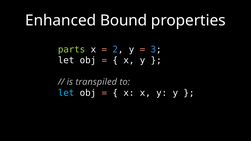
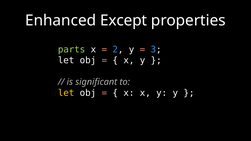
Bound: Bound -> Except
transpiled: transpiled -> significant
let at (66, 93) colour: light blue -> yellow
